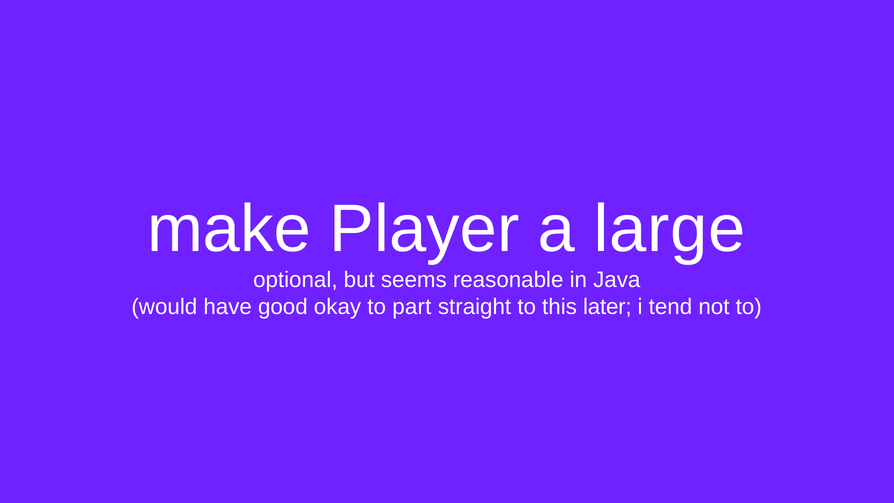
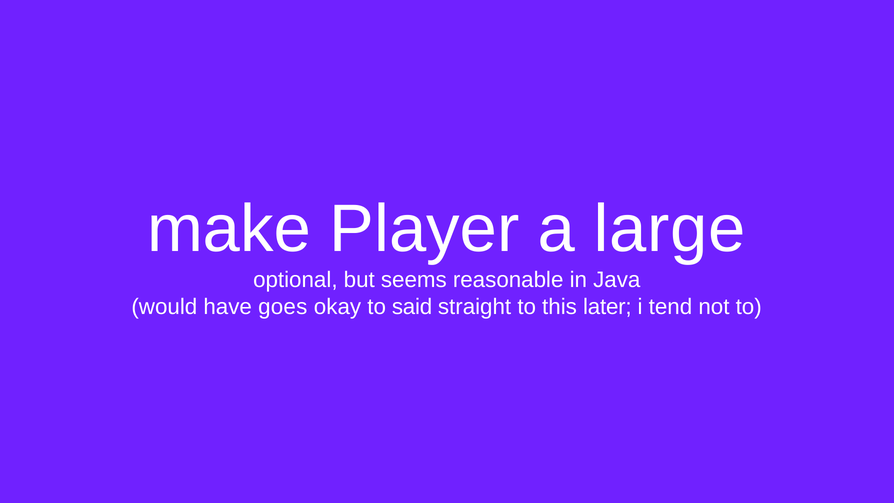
good: good -> goes
part: part -> said
